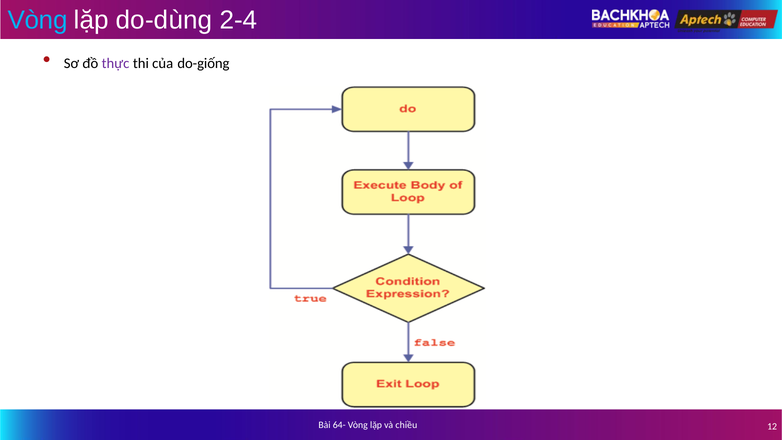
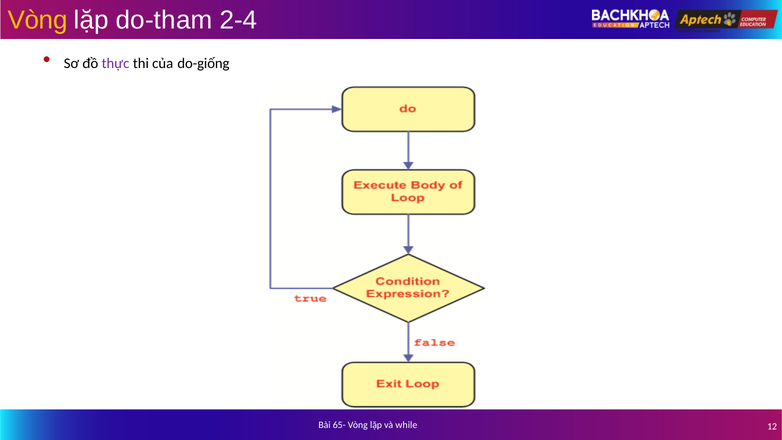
Vòng at (38, 20) colour: light blue -> yellow
do-dùng: do-dùng -> do-tham
64-: 64- -> 65-
chiều: chiều -> while
